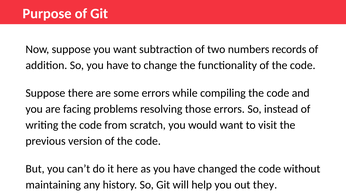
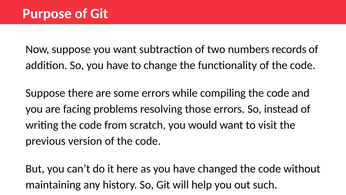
they: they -> such
